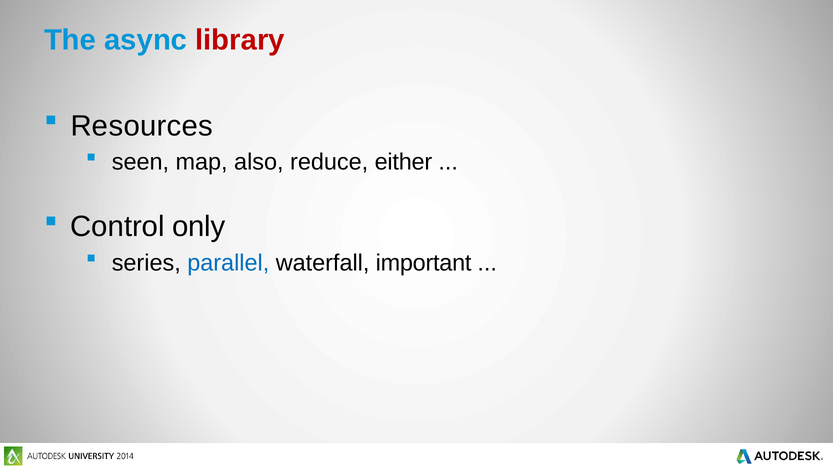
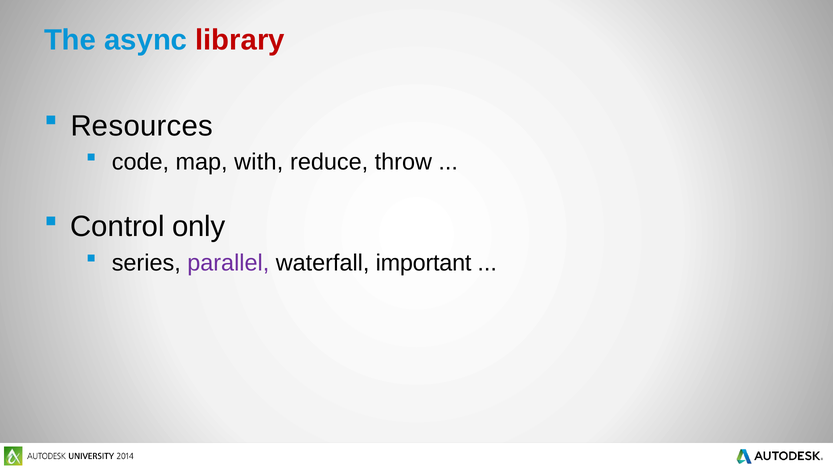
seen: seen -> code
also: also -> with
either: either -> throw
parallel colour: blue -> purple
